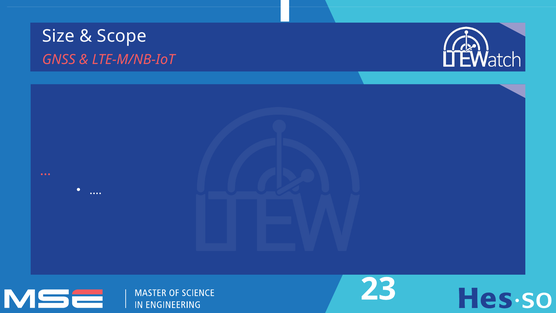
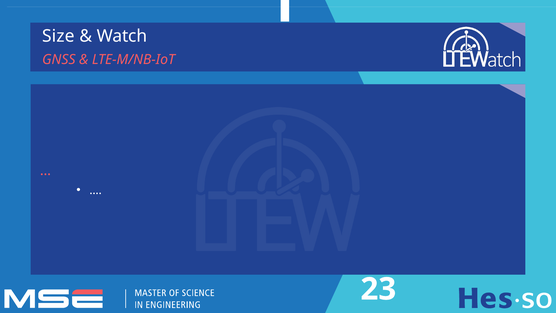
Scope: Scope -> Watch
